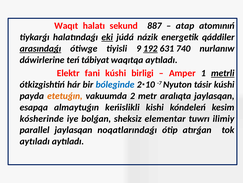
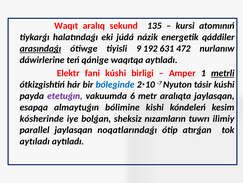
halatı: halatı -> aralıq
887: 887 -> 135
atap: atap -> kursi
eki underline: present -> none
192 underline: present -> none
740: 740 -> 472
tábiyat: tábiyat -> qánige
etetuǵın colour: orange -> purple
2: 2 -> 6
keńislikli: keńislikli -> bólimine
elementar: elementar -> nızamların
